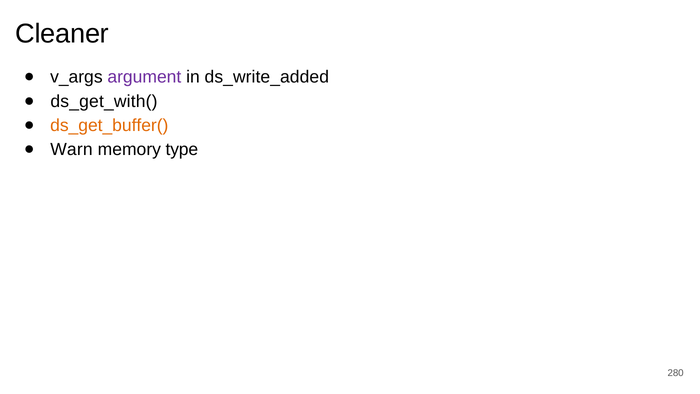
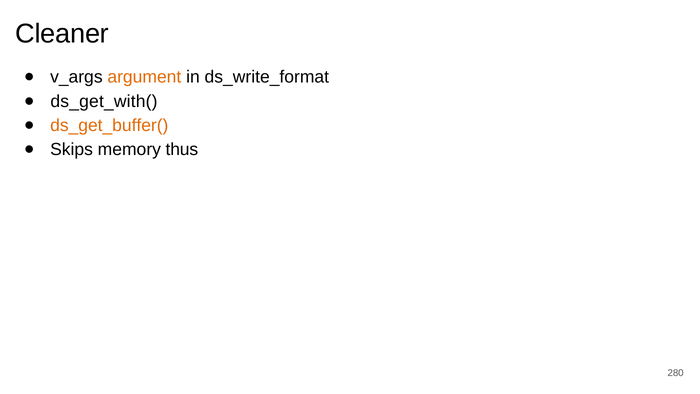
argument colour: purple -> orange
ds_write_added: ds_write_added -> ds_write_format
Warn: Warn -> Skips
type: type -> thus
